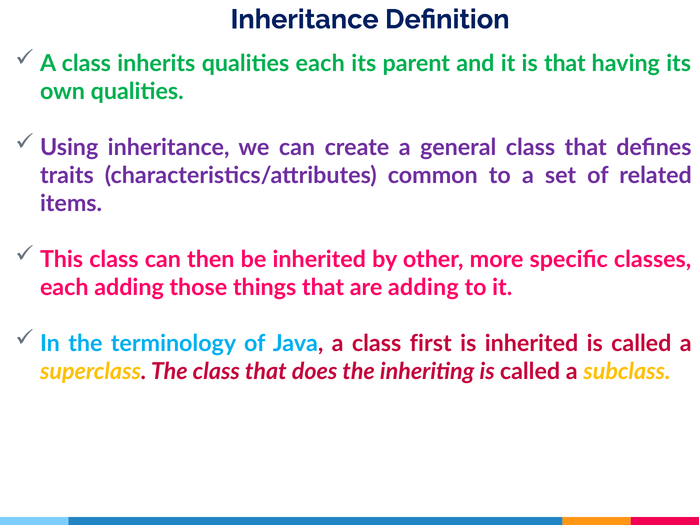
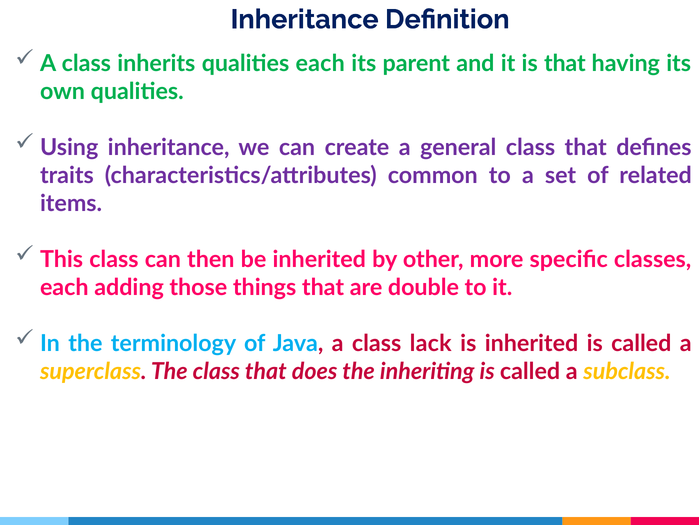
are adding: adding -> double
first: first -> lack
